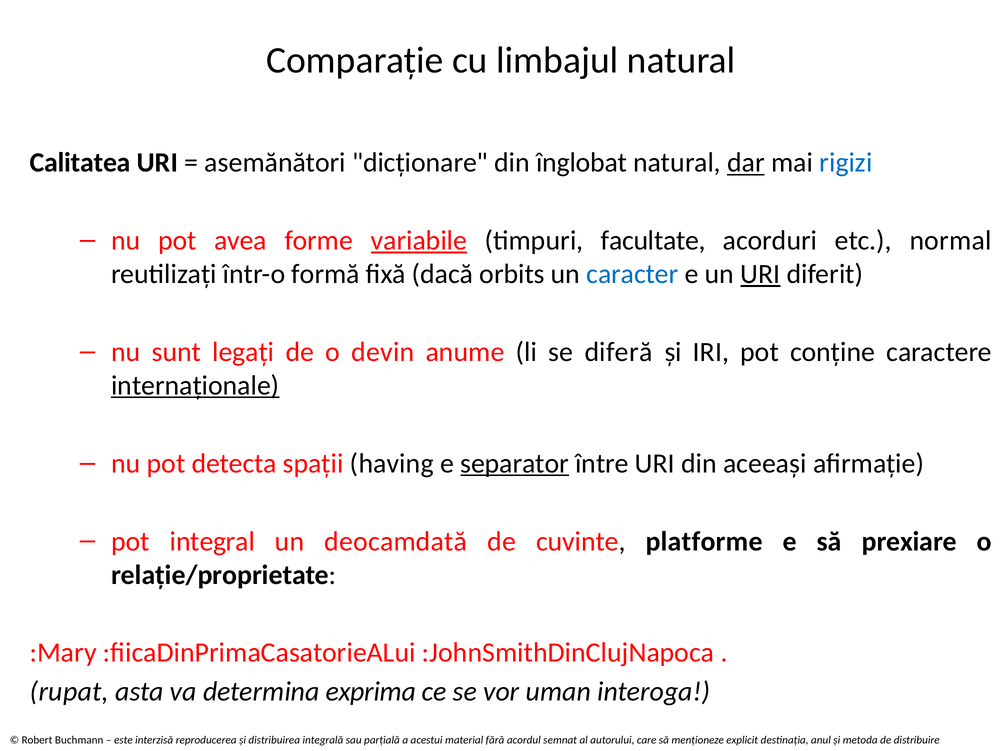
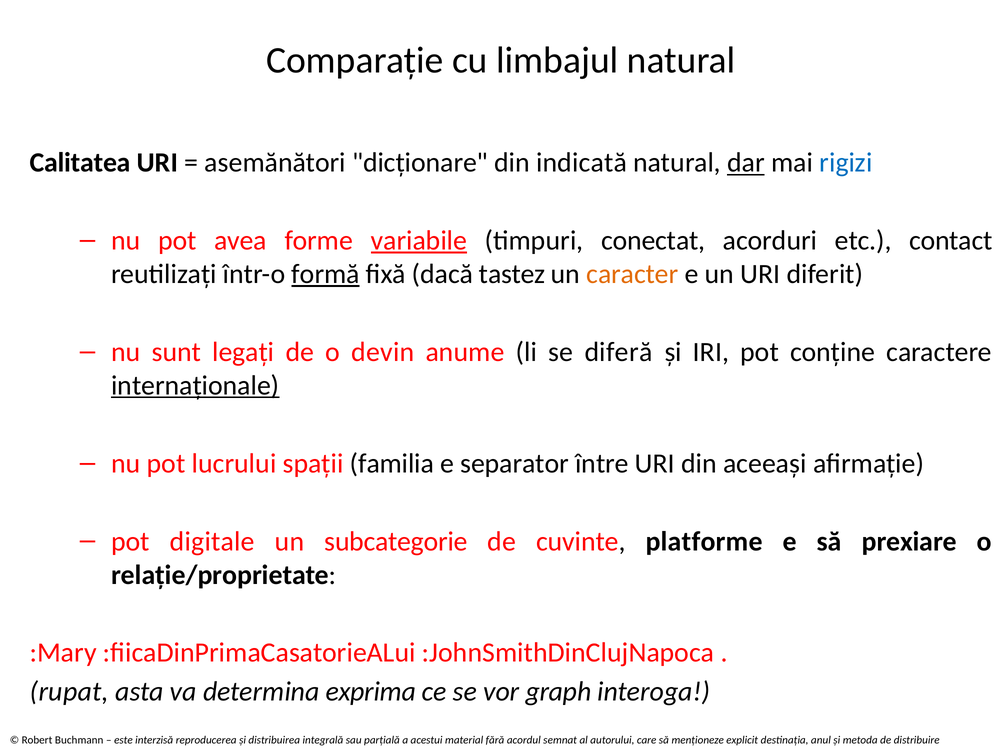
înglobat: înglobat -> indicată
facultate: facultate -> conectat
normal: normal -> contact
formă underline: none -> present
orbits: orbits -> tastez
caracter colour: blue -> orange
URI at (760, 274) underline: present -> none
detecta: detecta -> lucrului
having: having -> familia
separator underline: present -> none
integral: integral -> digitale
deocamdată: deocamdată -> subcategorie
uman: uman -> graph
